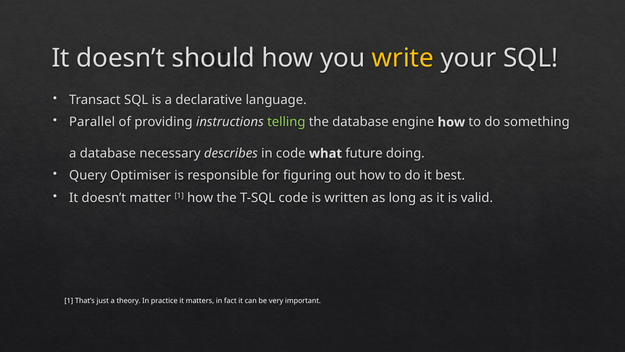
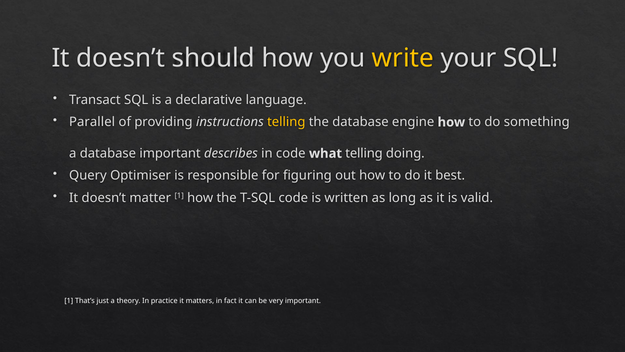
telling at (286, 122) colour: light green -> yellow
database necessary: necessary -> important
what future: future -> telling
